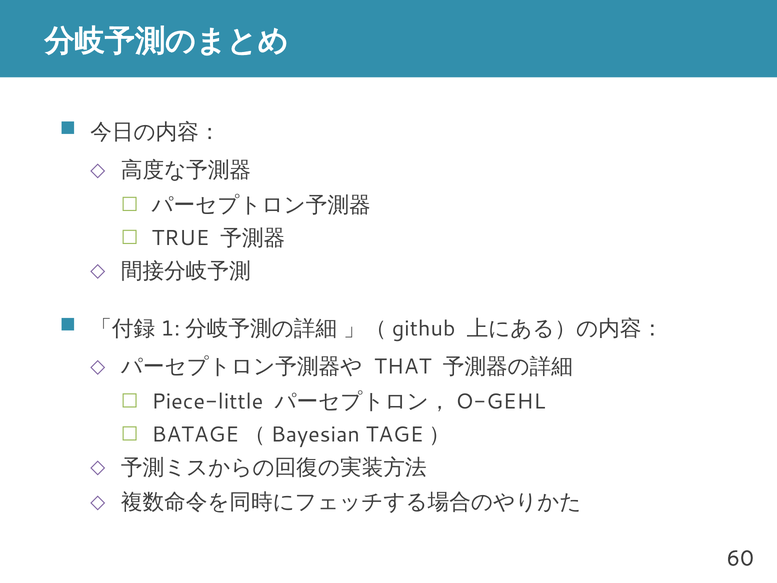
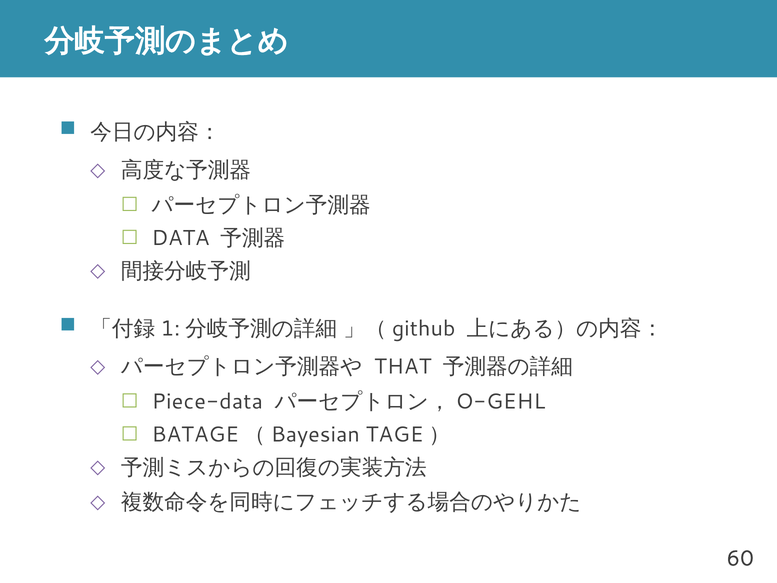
TRUE: TRUE -> DATA
Piece-little: Piece-little -> Piece-data
